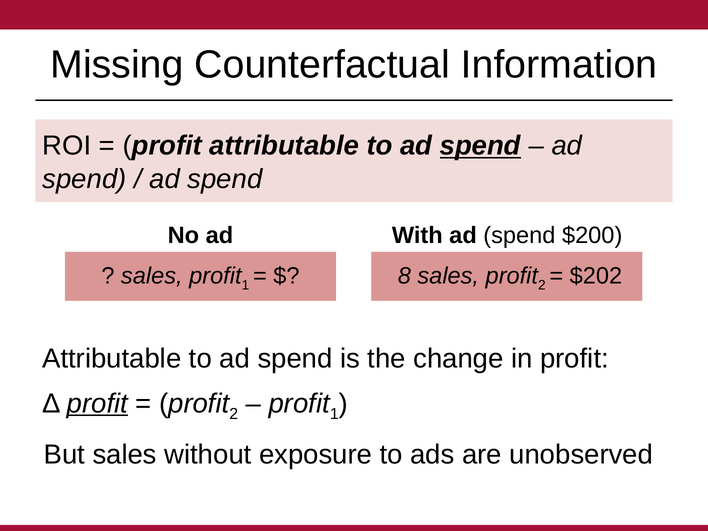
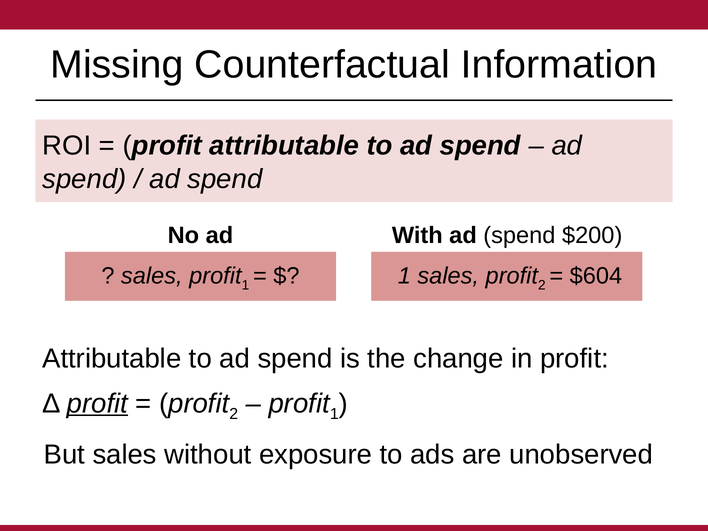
spend at (480, 146) underline: present -> none
8 at (404, 276): 8 -> 1
$202: $202 -> $604
